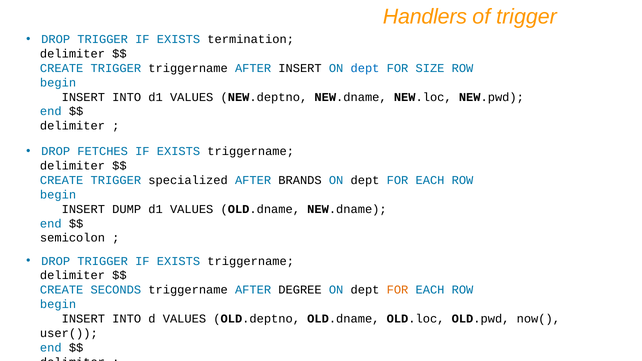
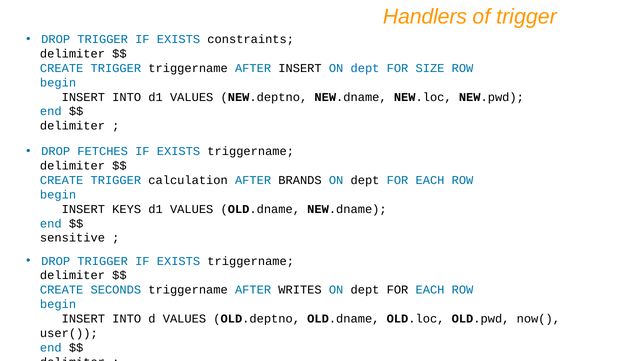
termination: termination -> constraints
specialized: specialized -> calculation
DUMP: DUMP -> KEYS
semicolon: semicolon -> sensitive
DEGREE: DEGREE -> WRITES
FOR at (398, 290) colour: orange -> black
